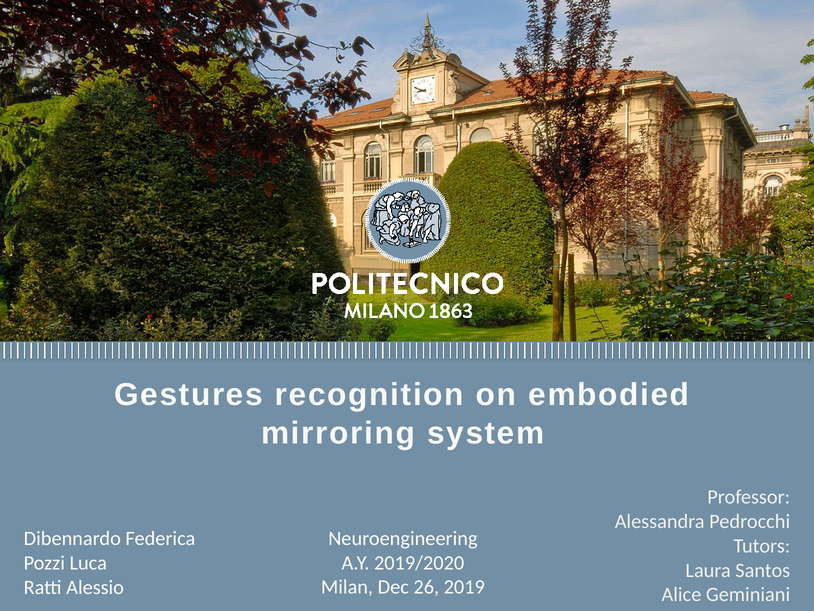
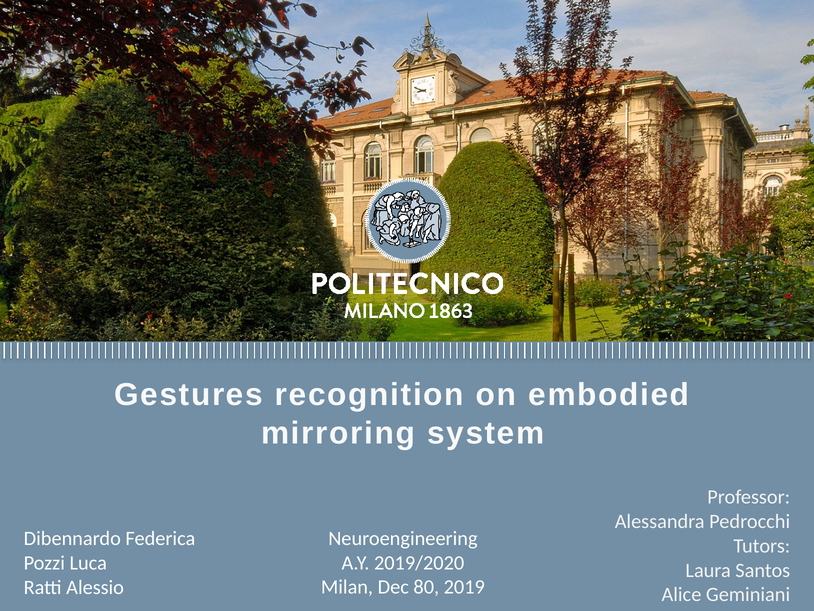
26: 26 -> 80
